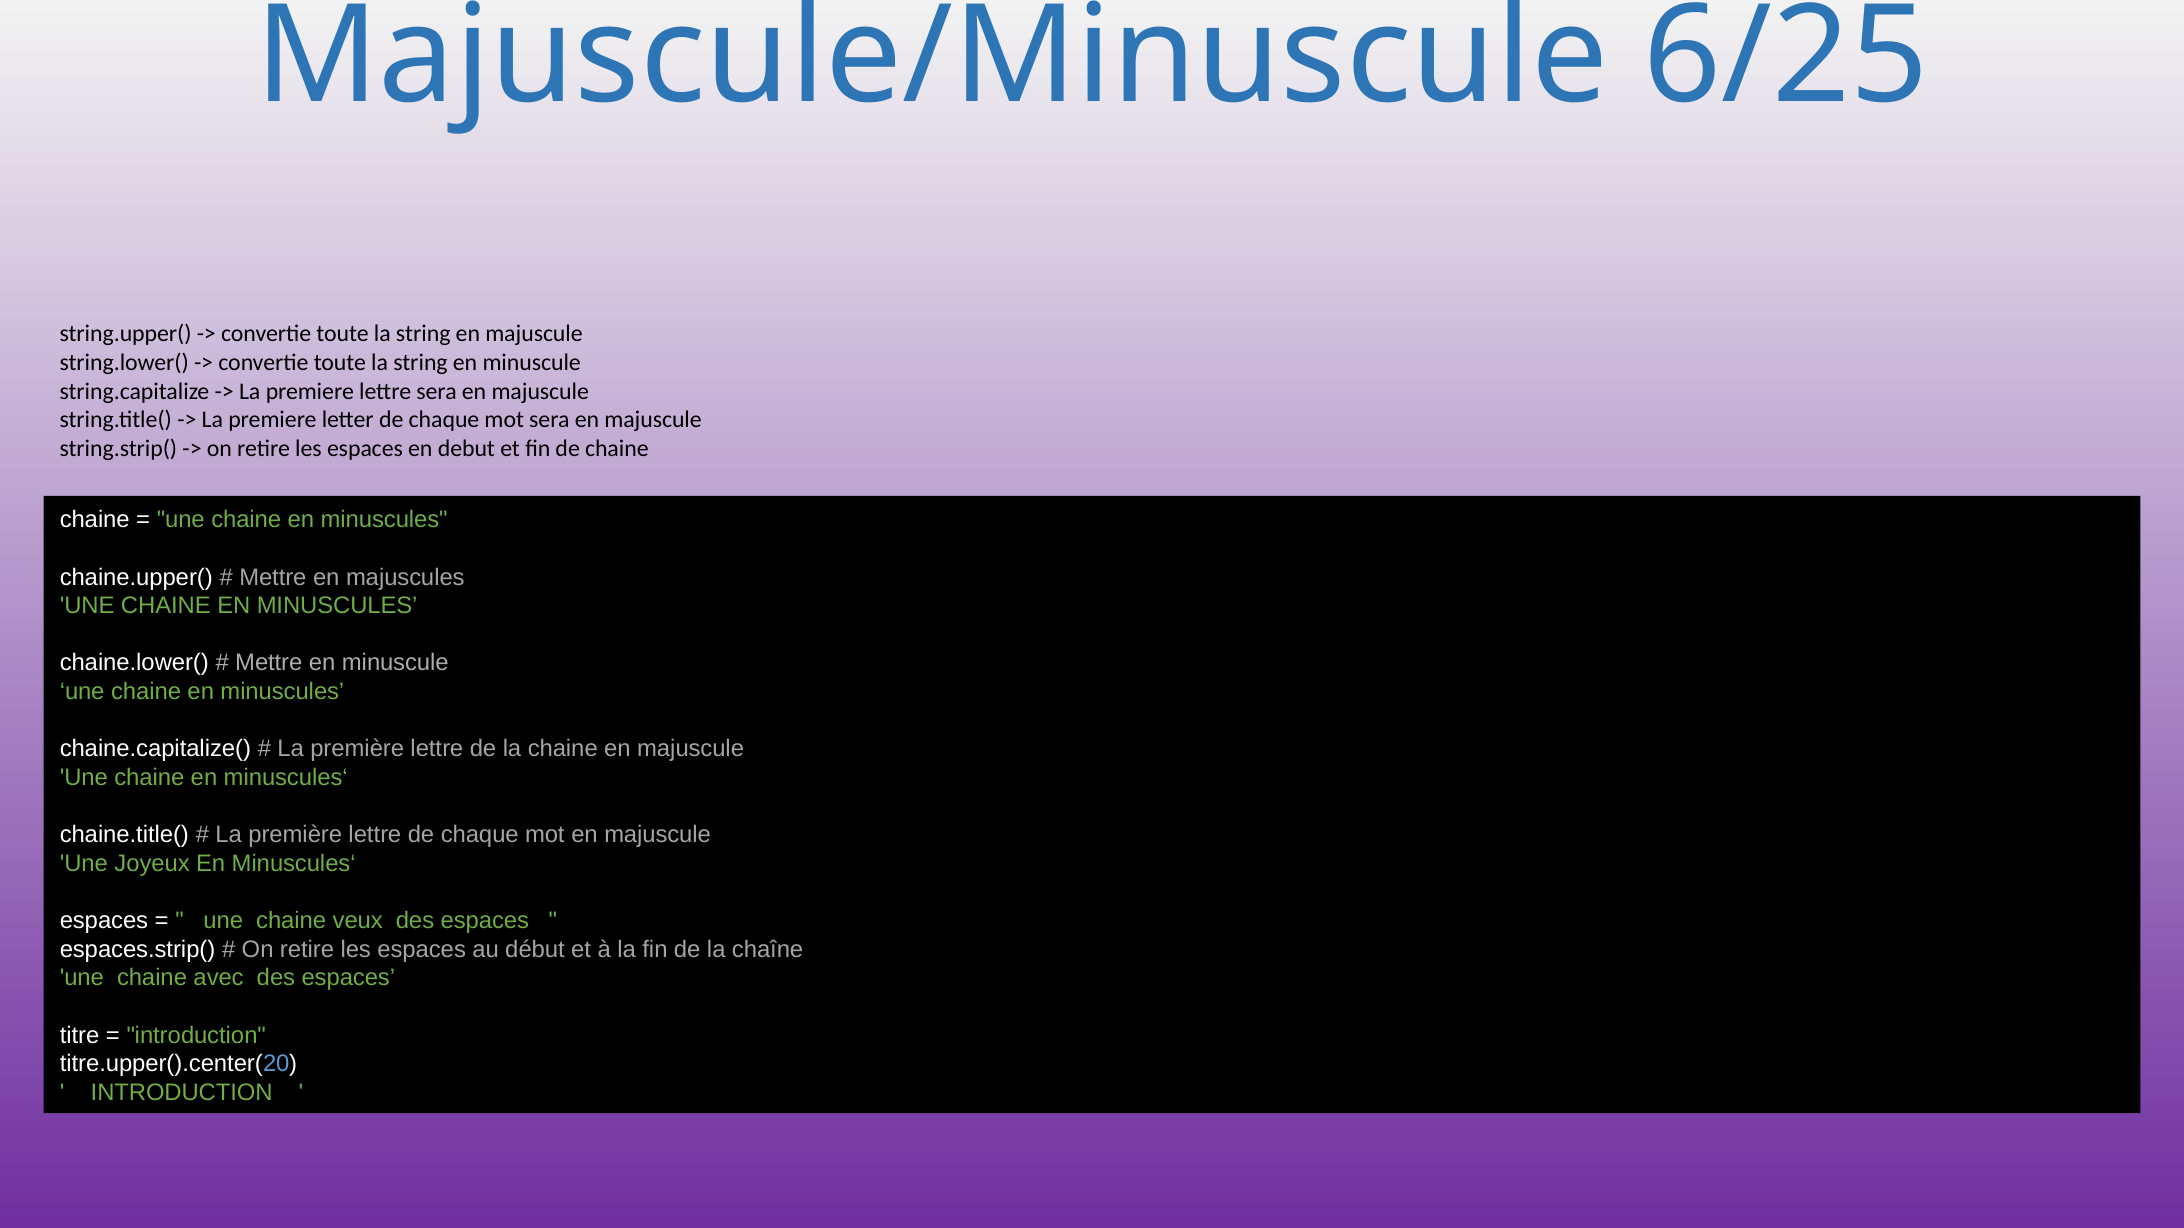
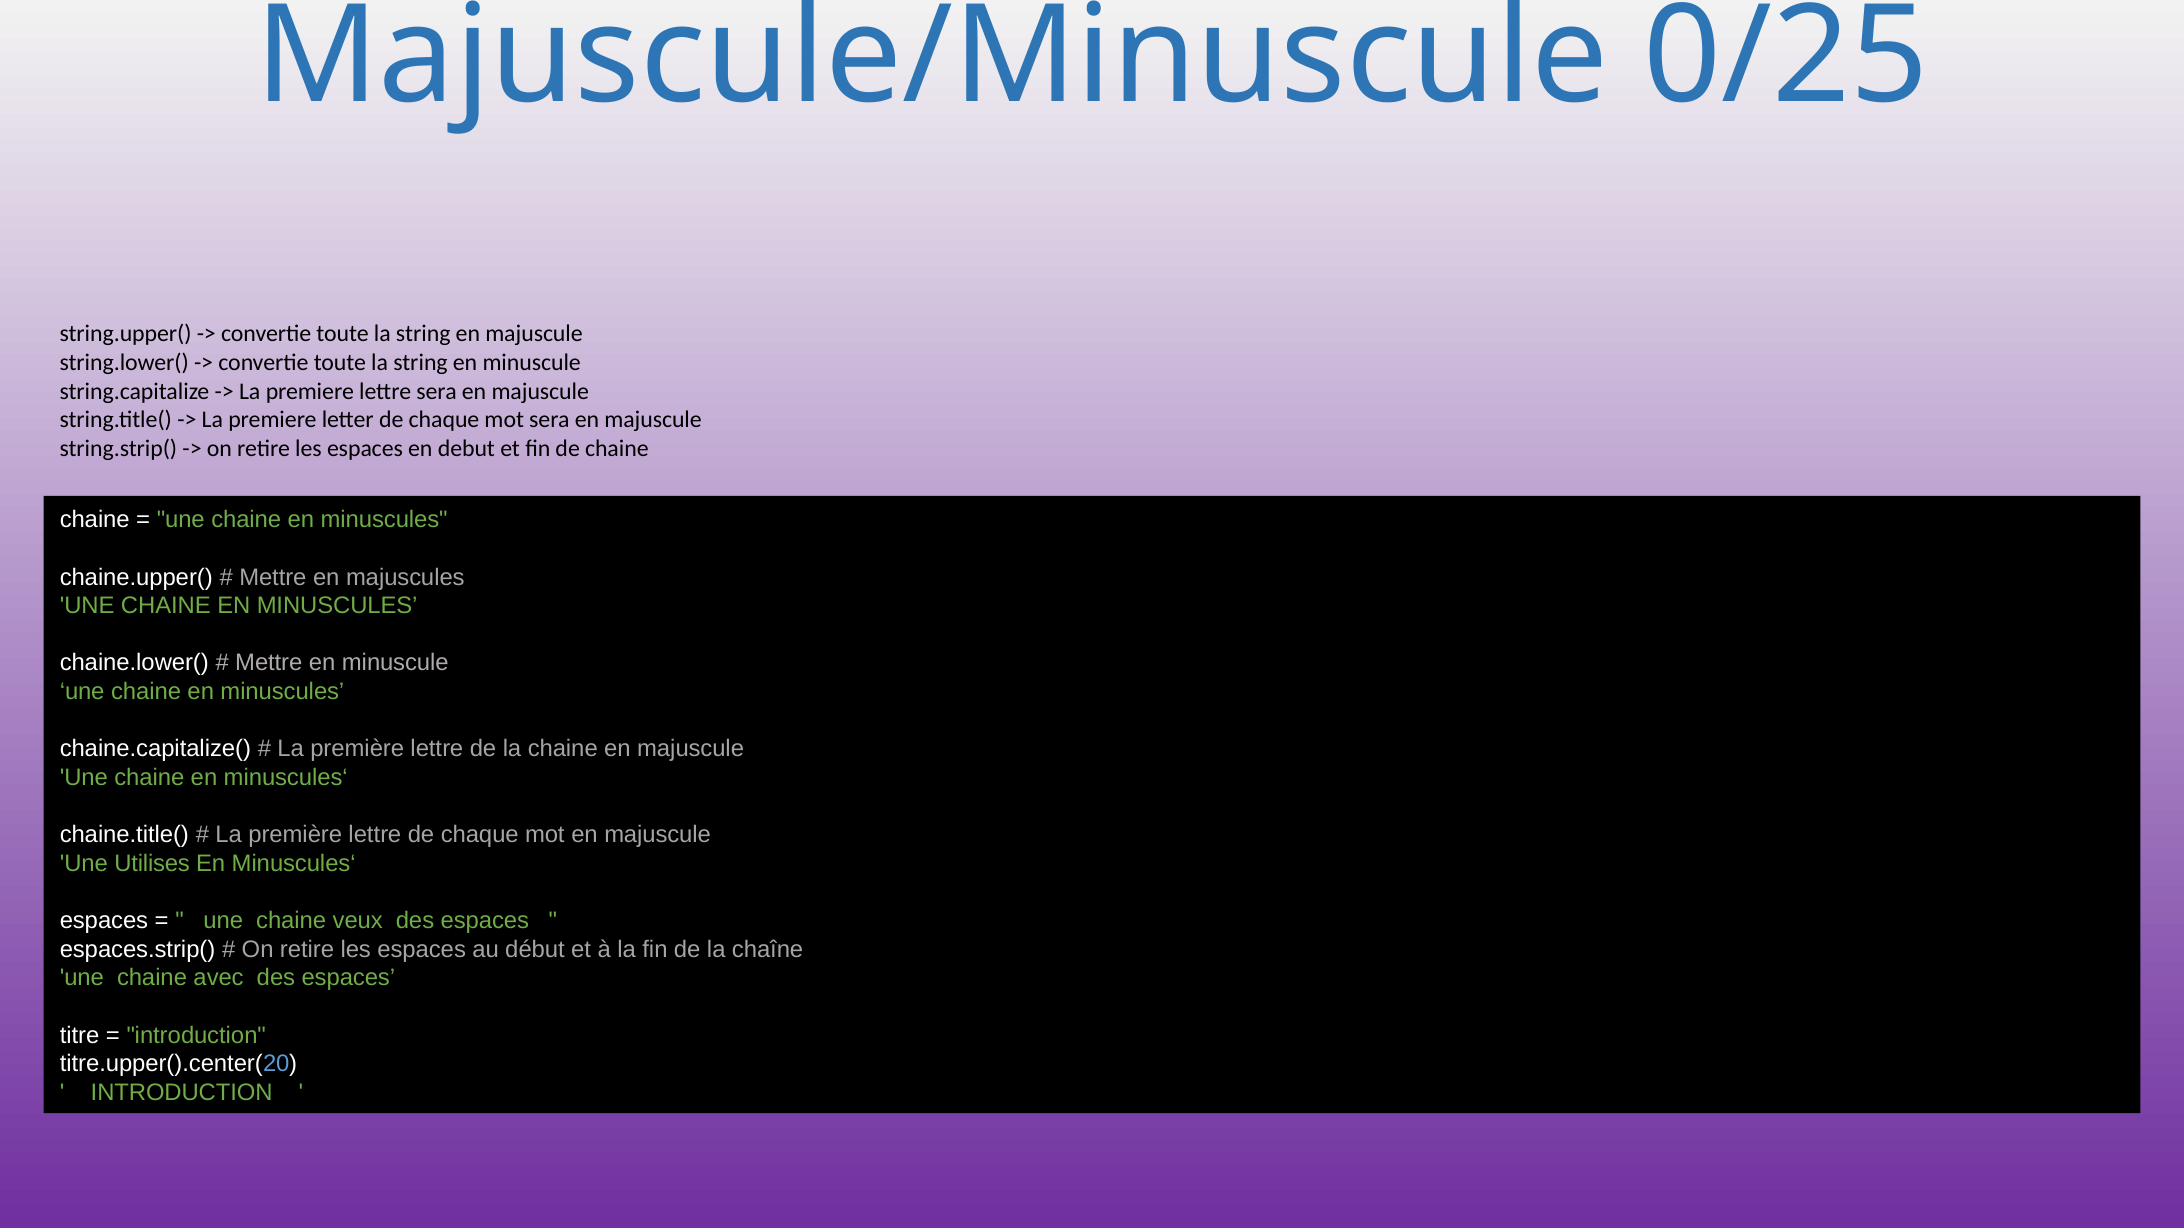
6/25: 6/25 -> 0/25
Joyeux: Joyeux -> Utilises
